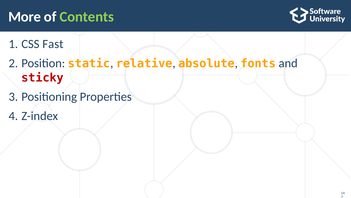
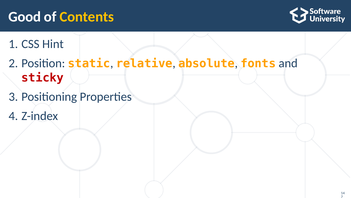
More: More -> Good
Contents colour: light green -> yellow
Fast: Fast -> Hint
